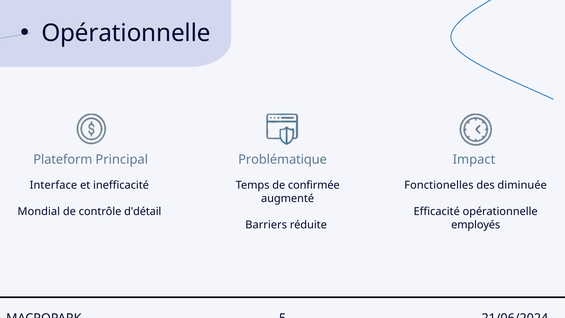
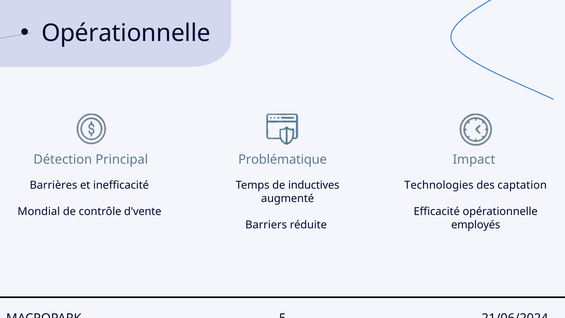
Plateform: Plateform -> Détection
Fonctionelles: Fonctionelles -> Technologies
diminuée: diminuée -> captation
Interface: Interface -> Barrières
confirmée: confirmée -> inductives
d'détail: d'détail -> d'vente
